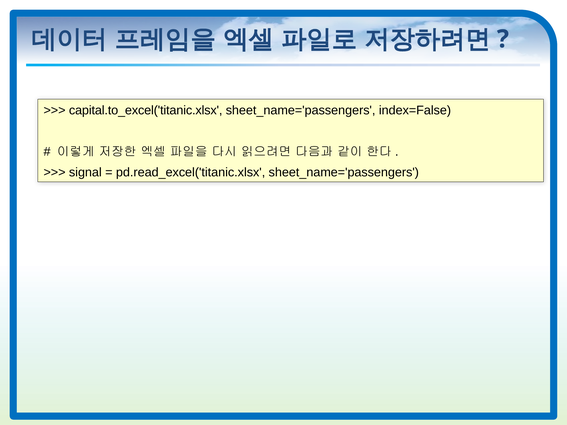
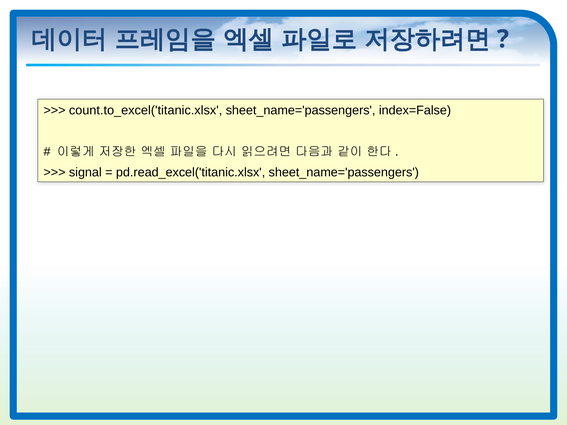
capital.to_excel('titanic.xlsx: capital.to_excel('titanic.xlsx -> count.to_excel('titanic.xlsx
